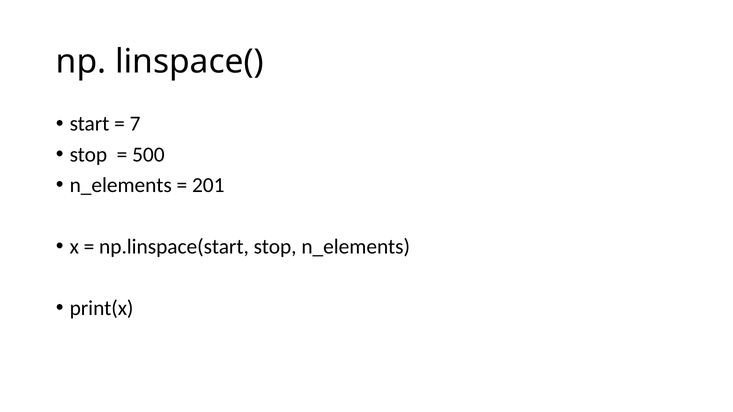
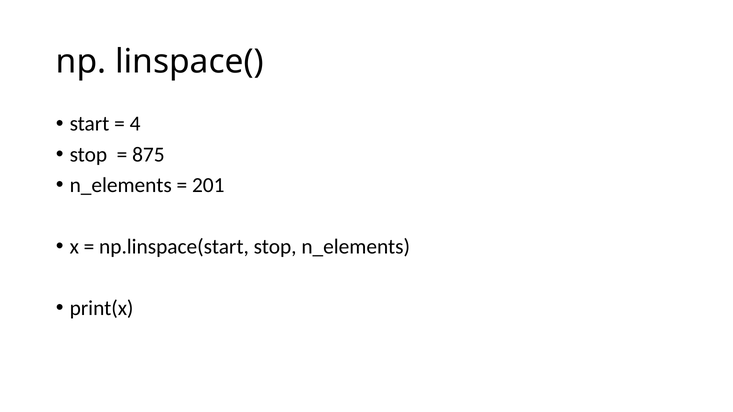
7: 7 -> 4
500: 500 -> 875
